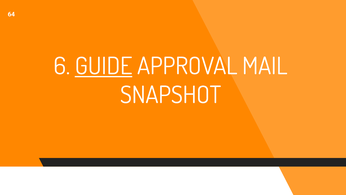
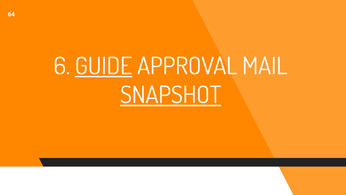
SNAPSHOT underline: none -> present
